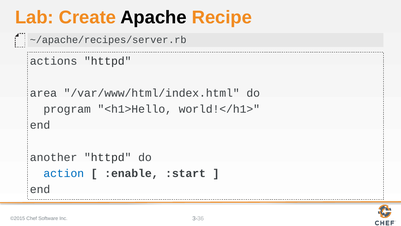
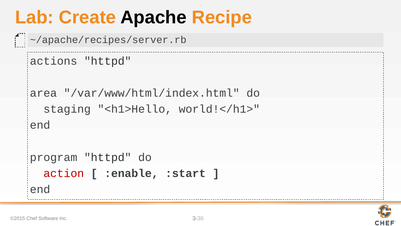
program: program -> staging
another: another -> program
action colour: blue -> red
